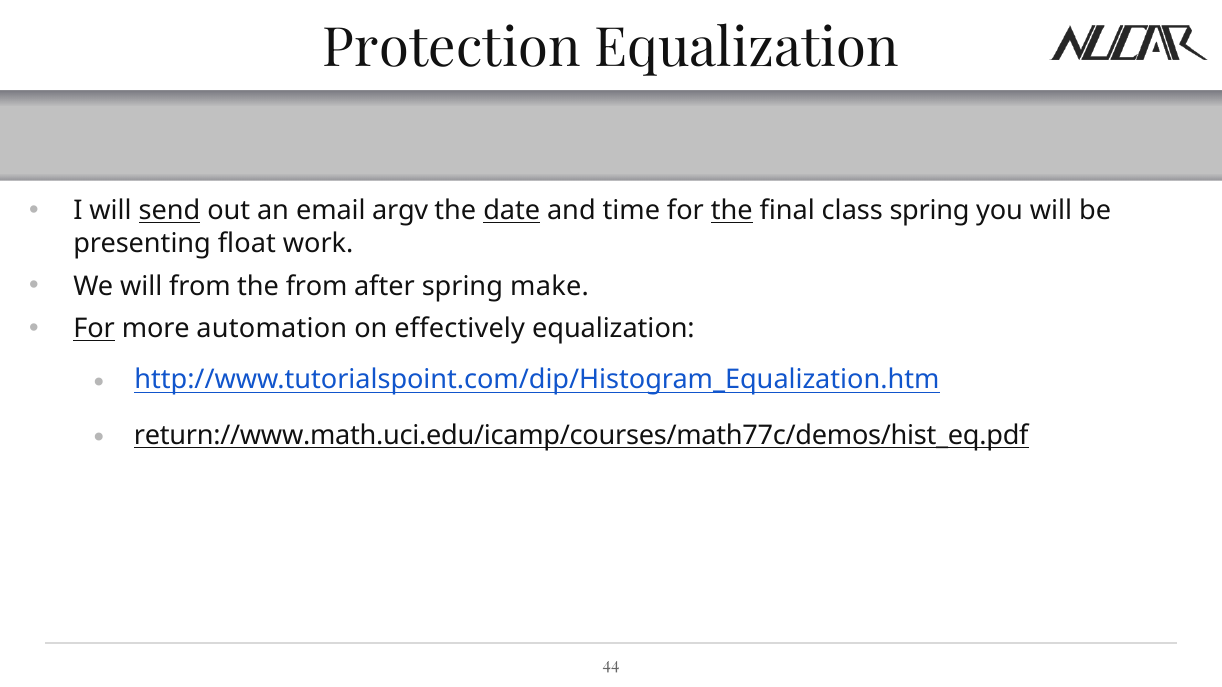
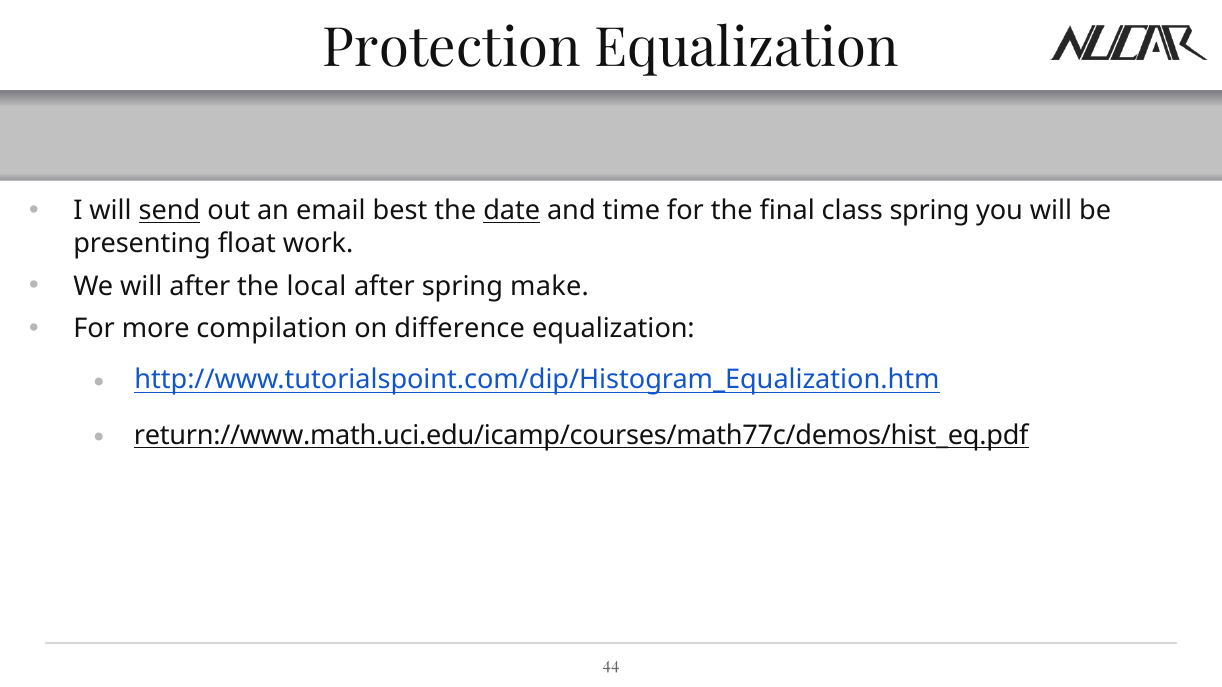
argv: argv -> best
the at (732, 211) underline: present -> none
will from: from -> after
the from: from -> local
For at (94, 329) underline: present -> none
automation: automation -> compilation
effectively: effectively -> difference
